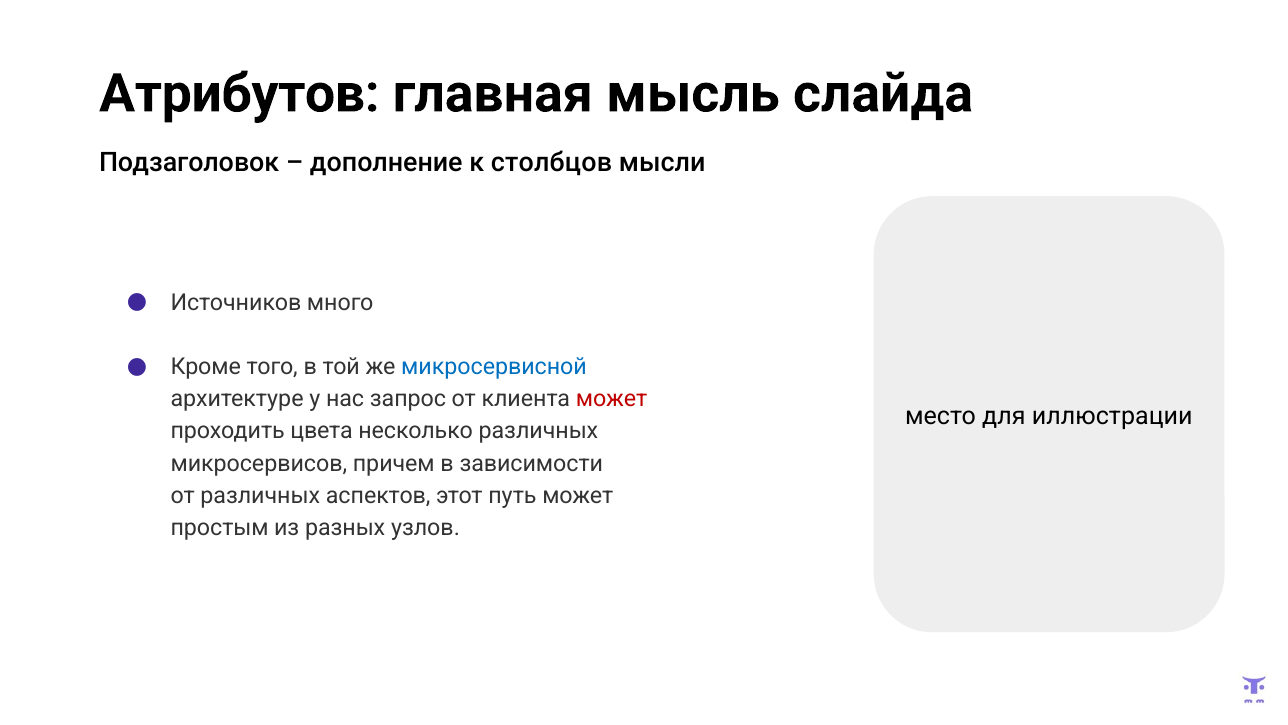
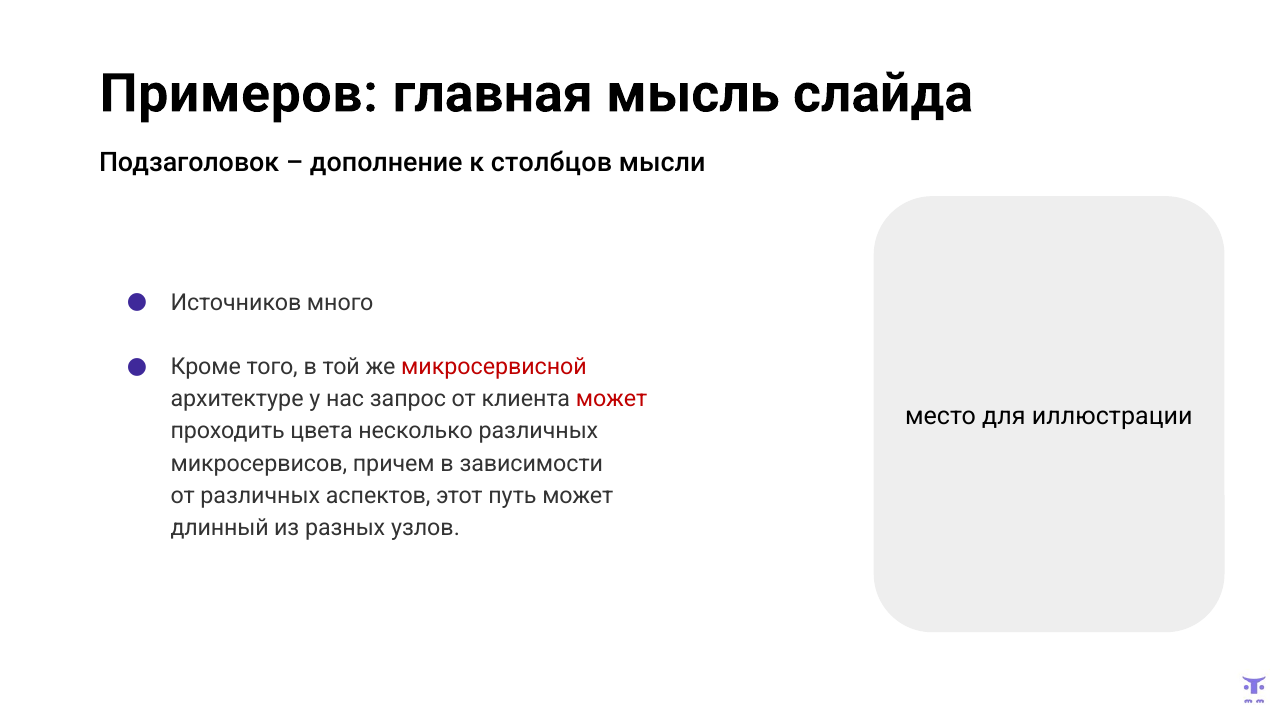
Атрибутов: Атрибутов -> Примеров
микросервисной colour: blue -> red
простым: простым -> длинный
